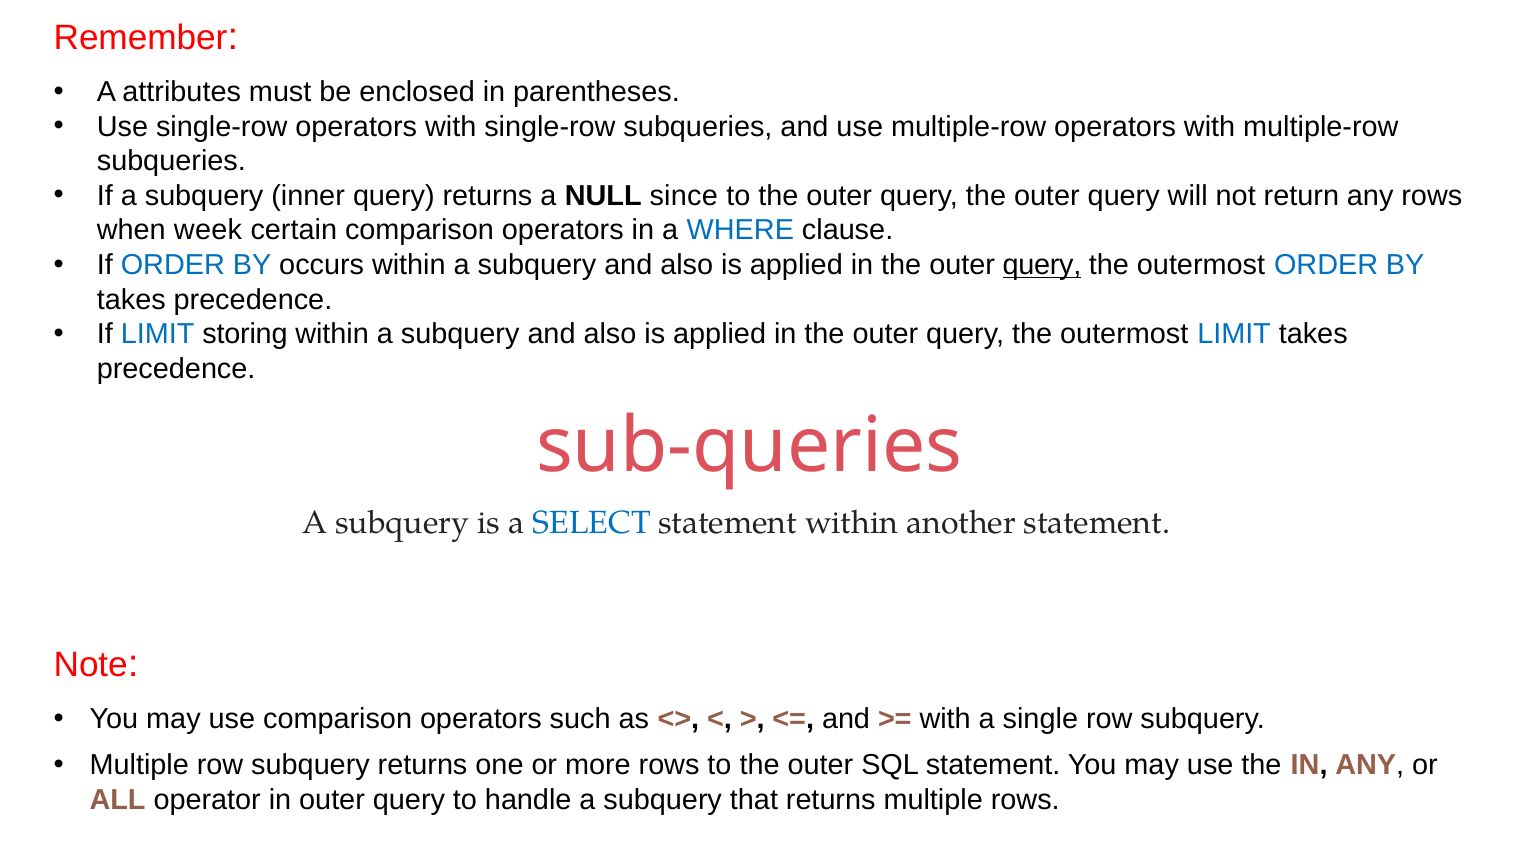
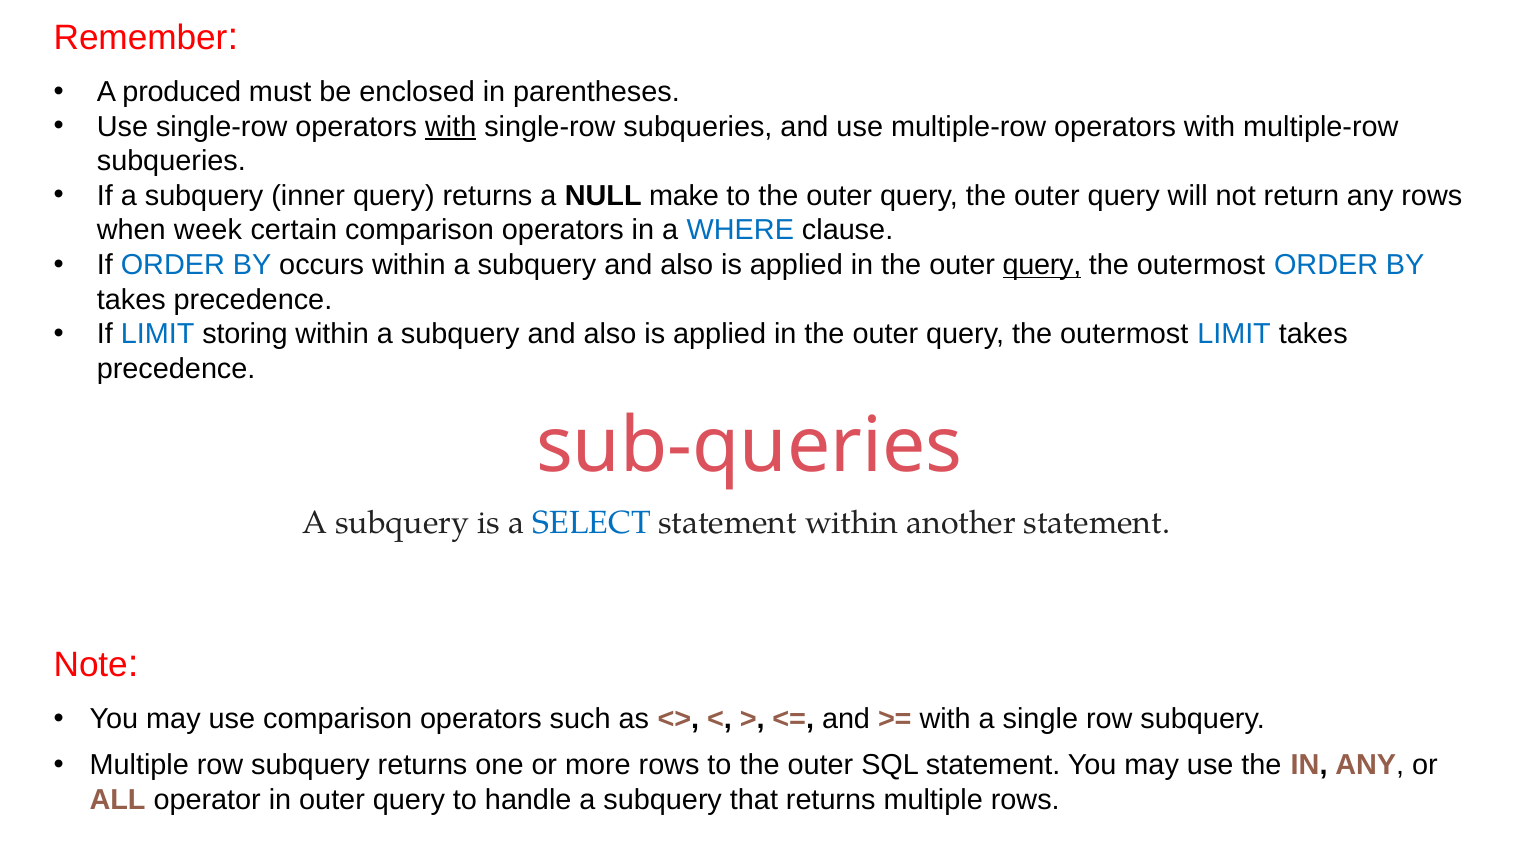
attributes: attributes -> produced
with at (451, 127) underline: none -> present
since: since -> make
